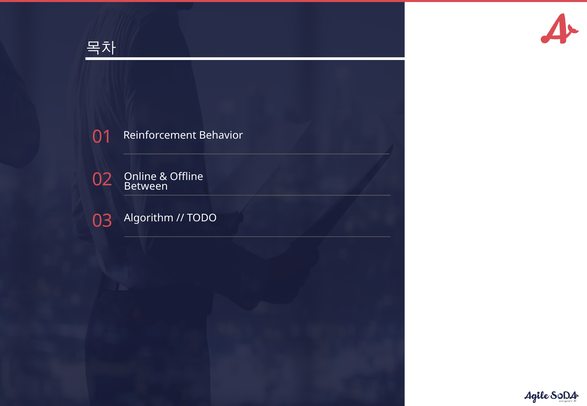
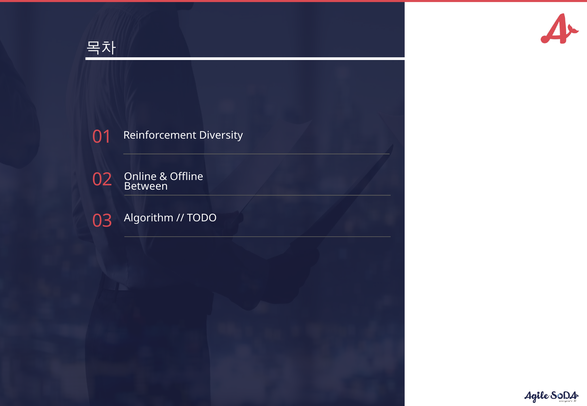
Behavior: Behavior -> Diversity
